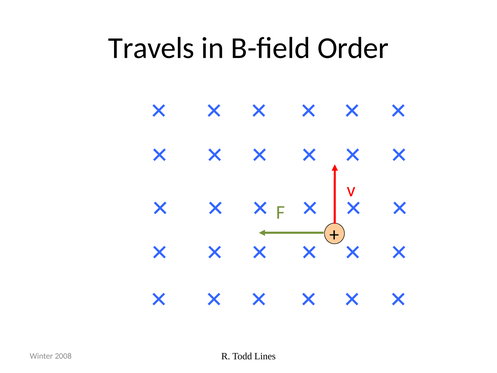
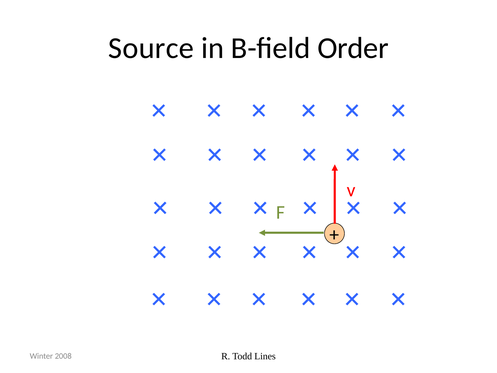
Travels: Travels -> Source
